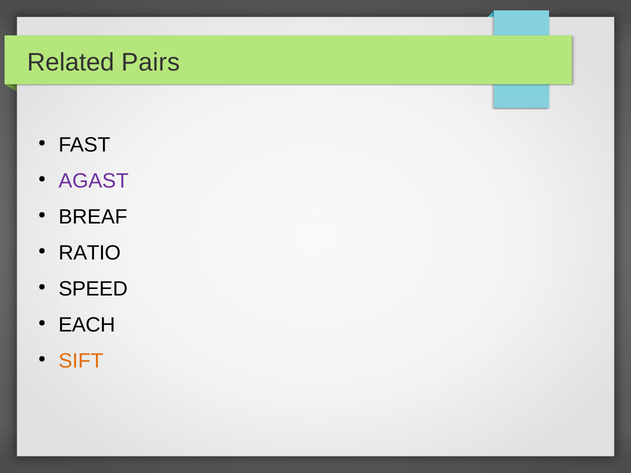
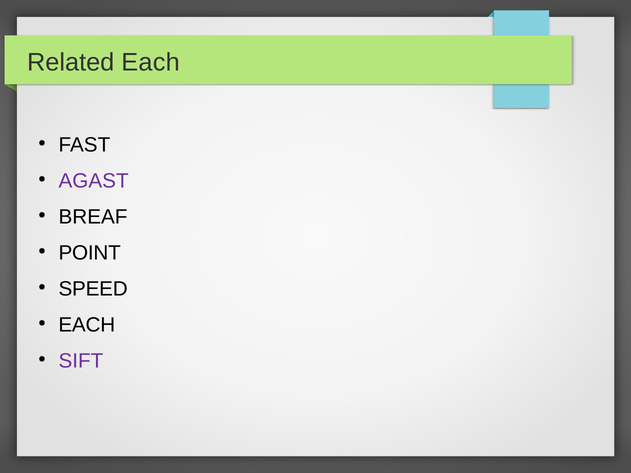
Related Pairs: Pairs -> Each
RATIO: RATIO -> POINT
SIFT colour: orange -> purple
